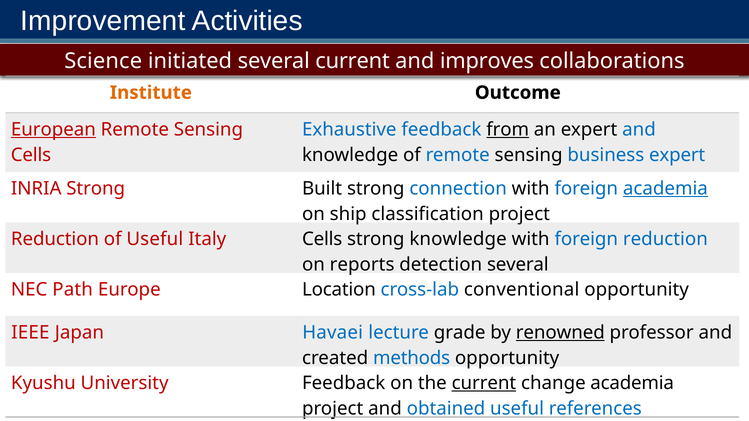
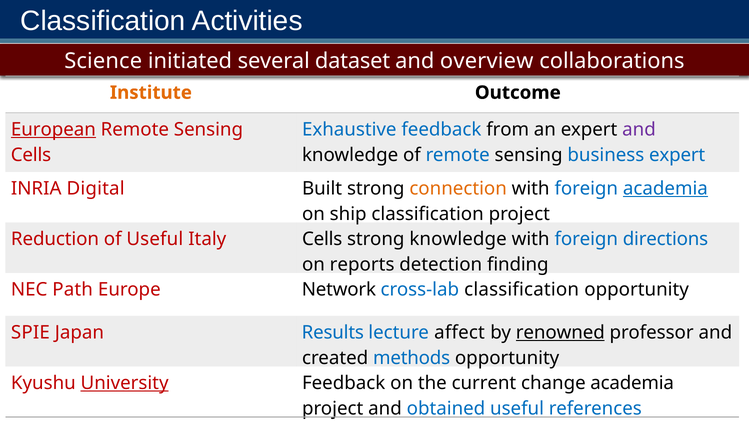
Improvement at (103, 21): Improvement -> Classification
several current: current -> dataset
improves: improves -> overview
from underline: present -> none
and at (639, 130) colour: blue -> purple
INRIA Strong: Strong -> Digital
connection colour: blue -> orange
foreign reduction: reduction -> directions
detection several: several -> finding
Location: Location -> Network
cross-lab conventional: conventional -> classification
IEEE: IEEE -> SPIE
Havaei: Havaei -> Results
grade: grade -> affect
University underline: none -> present
current at (484, 383) underline: present -> none
